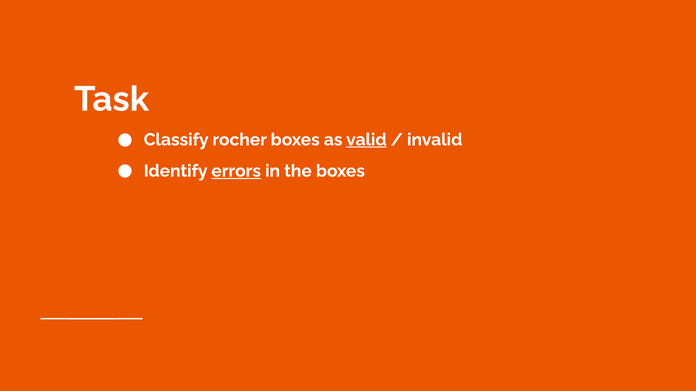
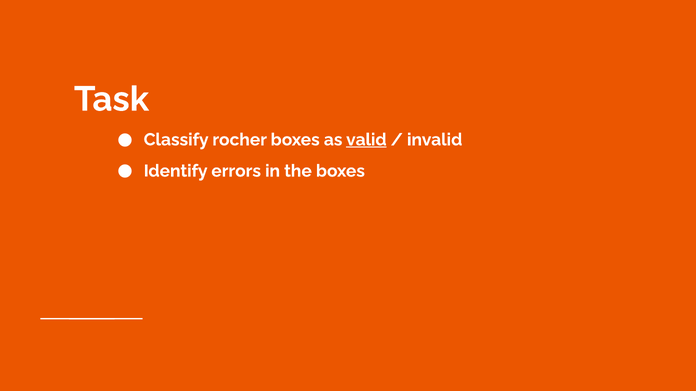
errors underline: present -> none
